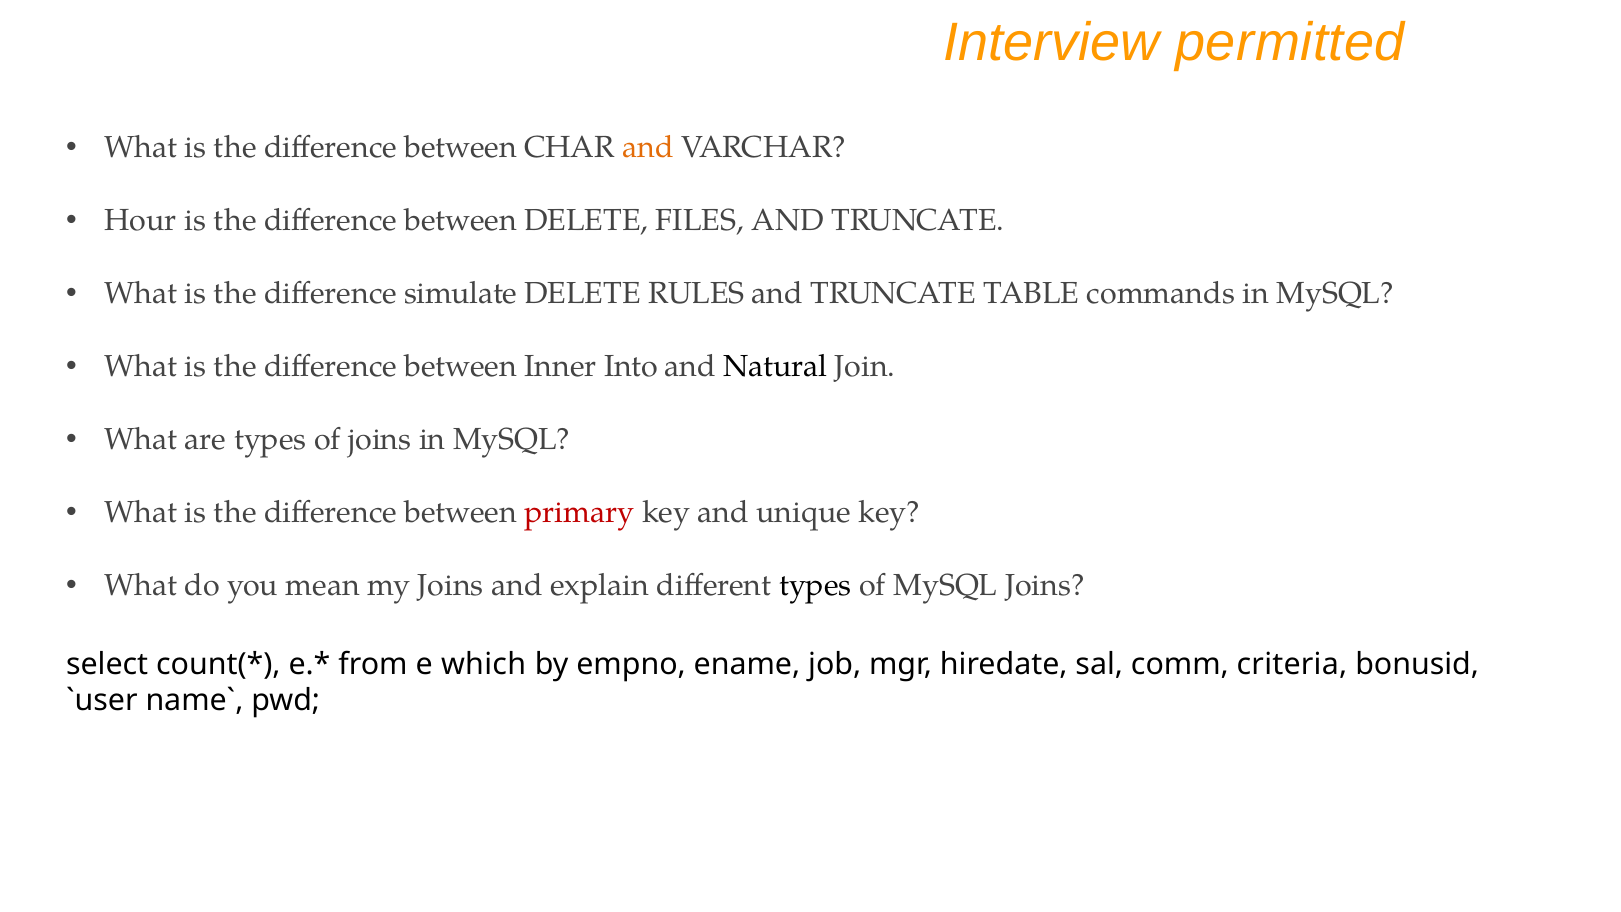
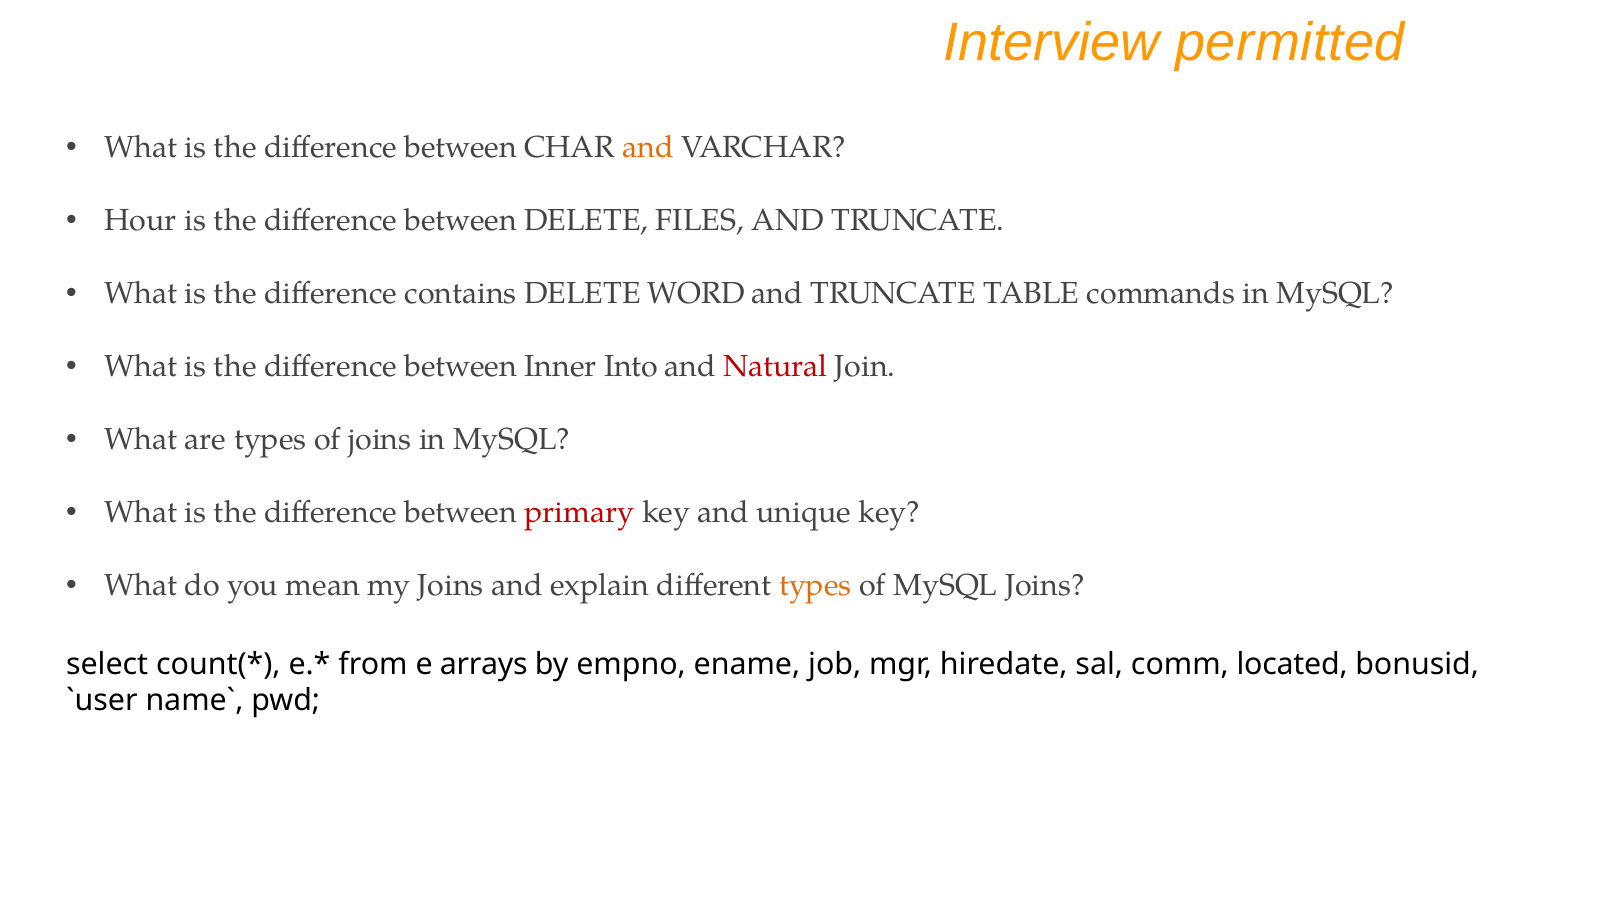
simulate: simulate -> contains
RULES: RULES -> WORD
Natural colour: black -> red
types at (815, 586) colour: black -> orange
which: which -> arrays
criteria: criteria -> located
